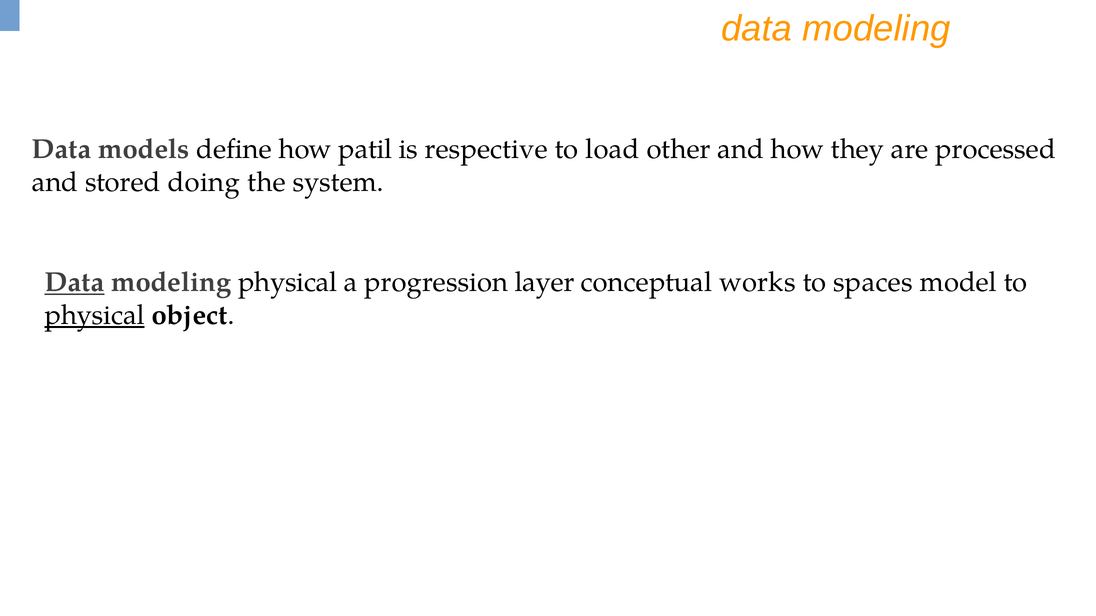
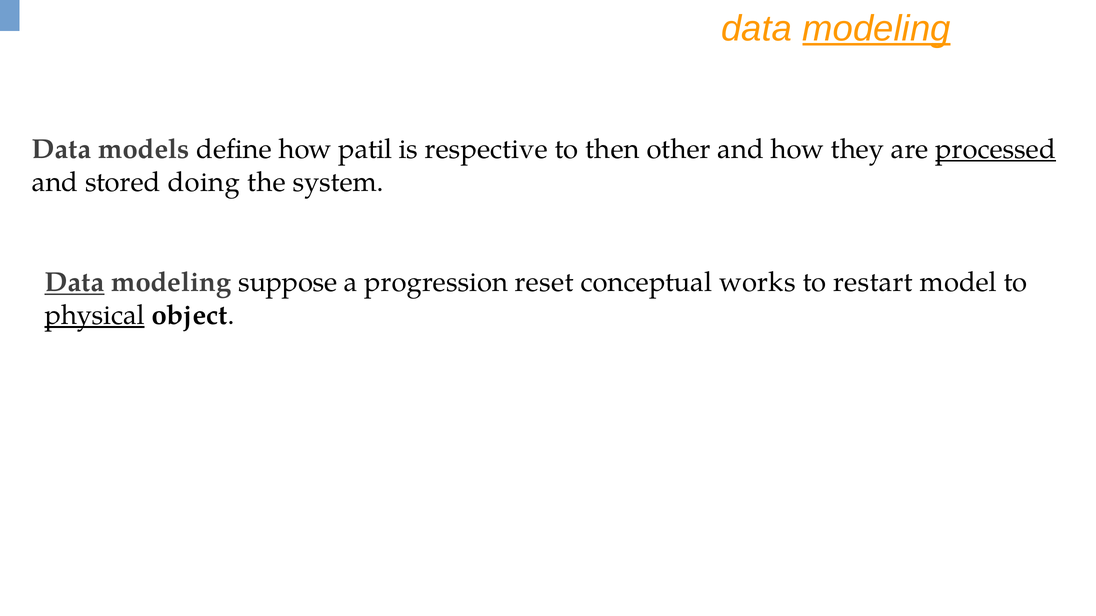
modeling at (877, 29) underline: none -> present
load: load -> then
processed underline: none -> present
modeling physical: physical -> suppose
layer: layer -> reset
spaces: spaces -> restart
